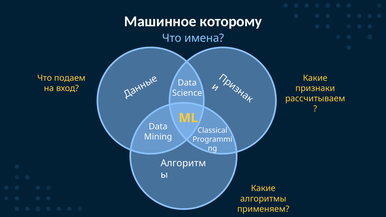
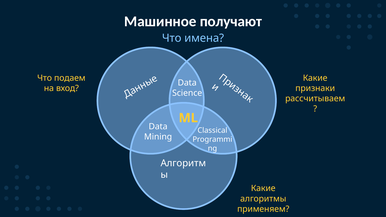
которому: которому -> получают
